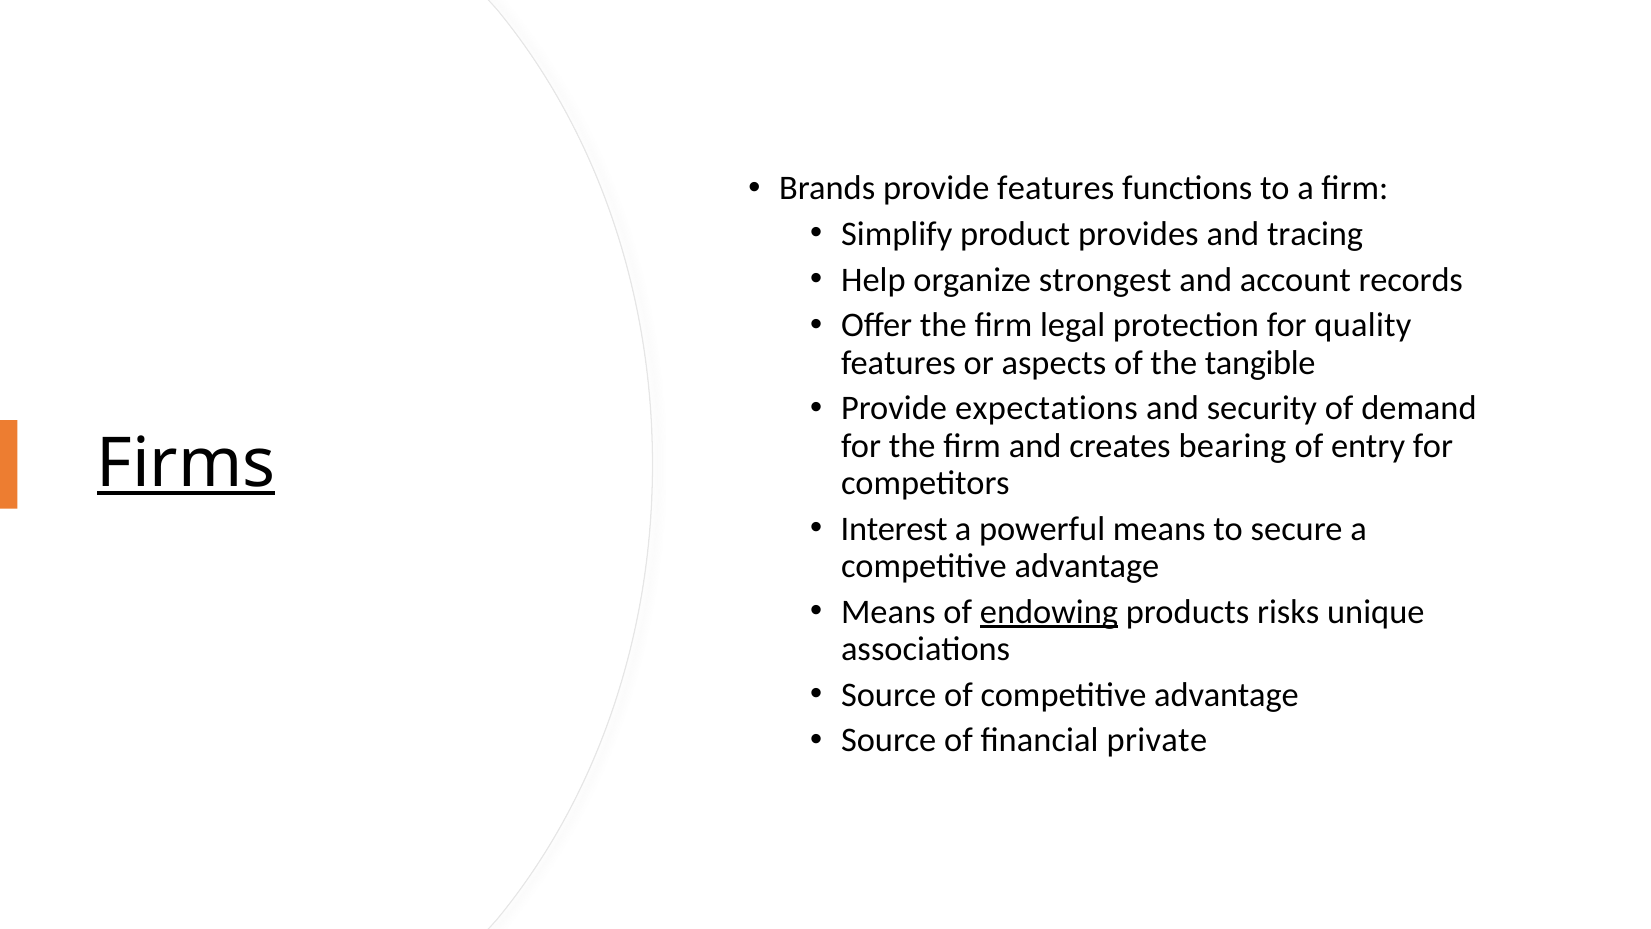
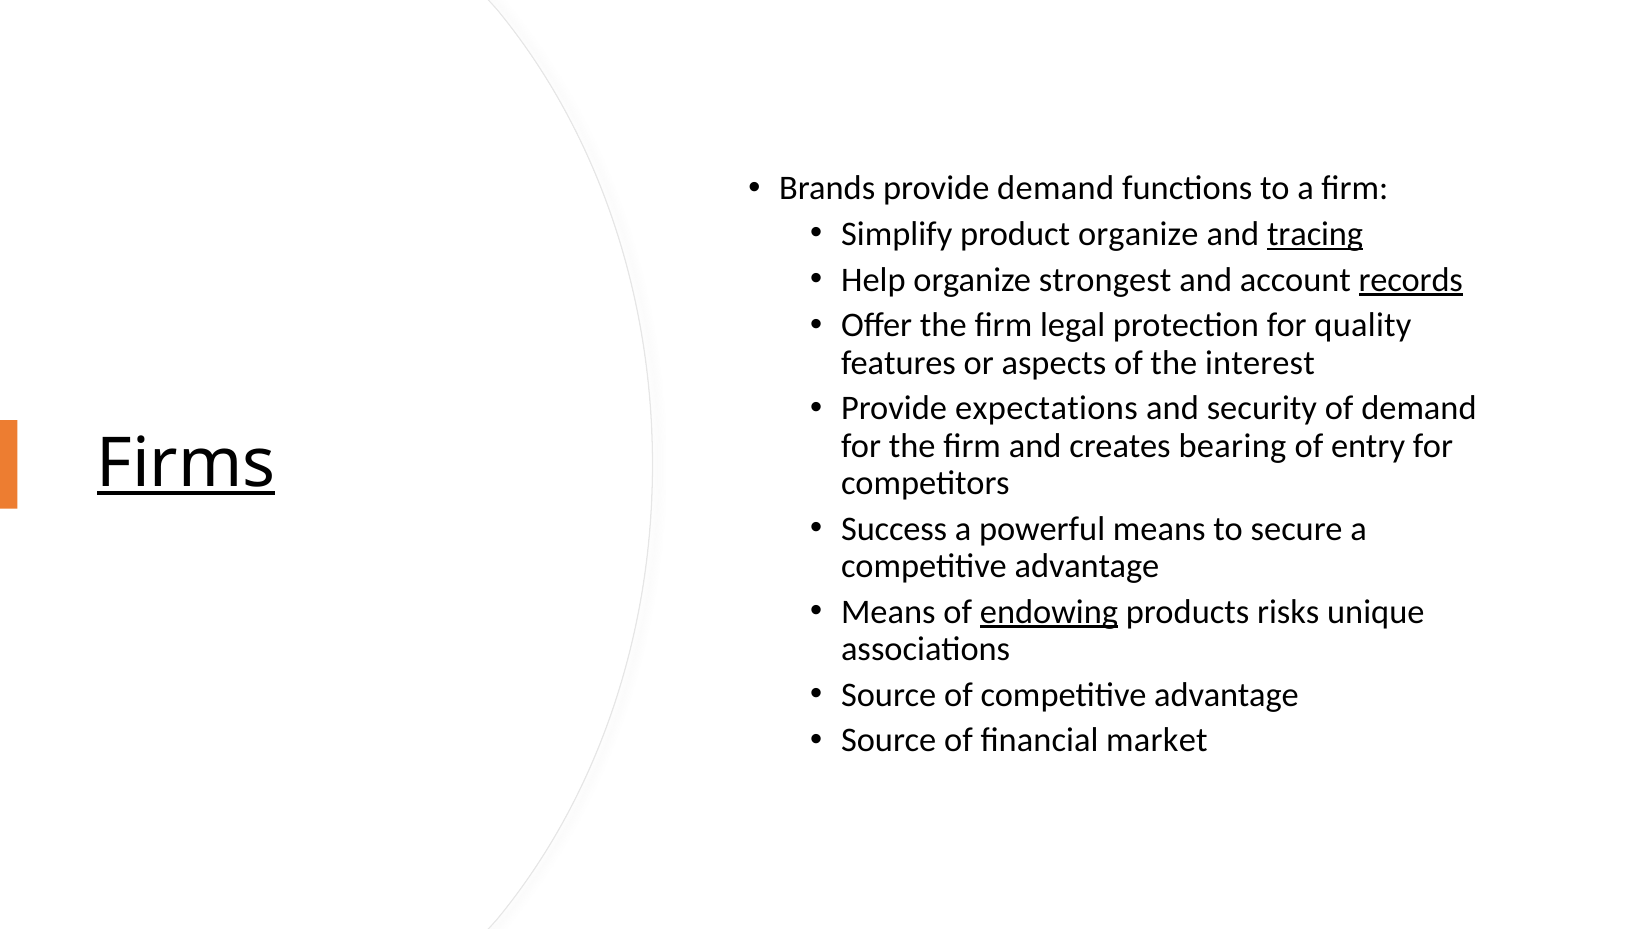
provide features: features -> demand
product provides: provides -> organize
tracing underline: none -> present
records underline: none -> present
tangible: tangible -> interest
Interest: Interest -> Success
private: private -> market
